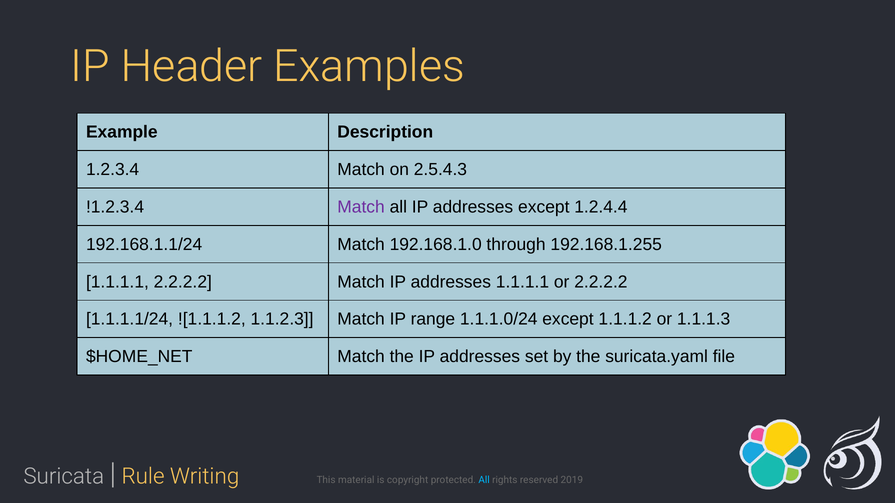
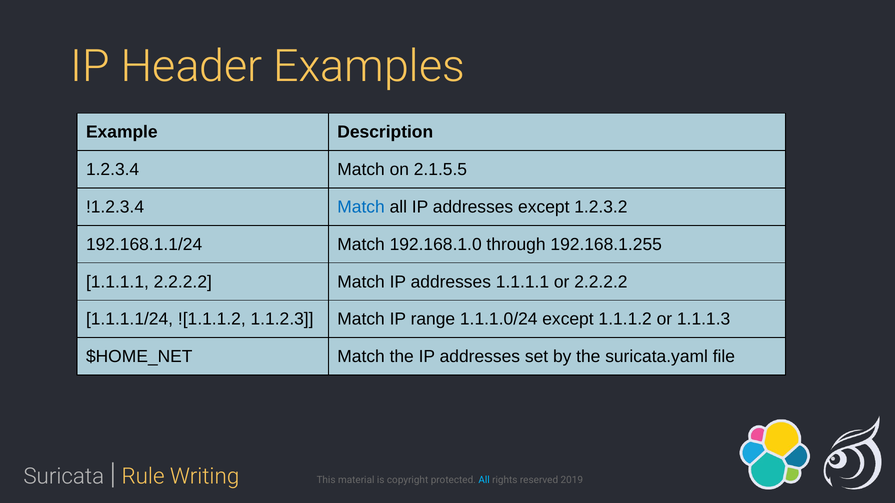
2.5.4.3: 2.5.4.3 -> 2.1.5.5
Match at (361, 207) colour: purple -> blue
1.2.4.4: 1.2.4.4 -> 1.2.3.2
